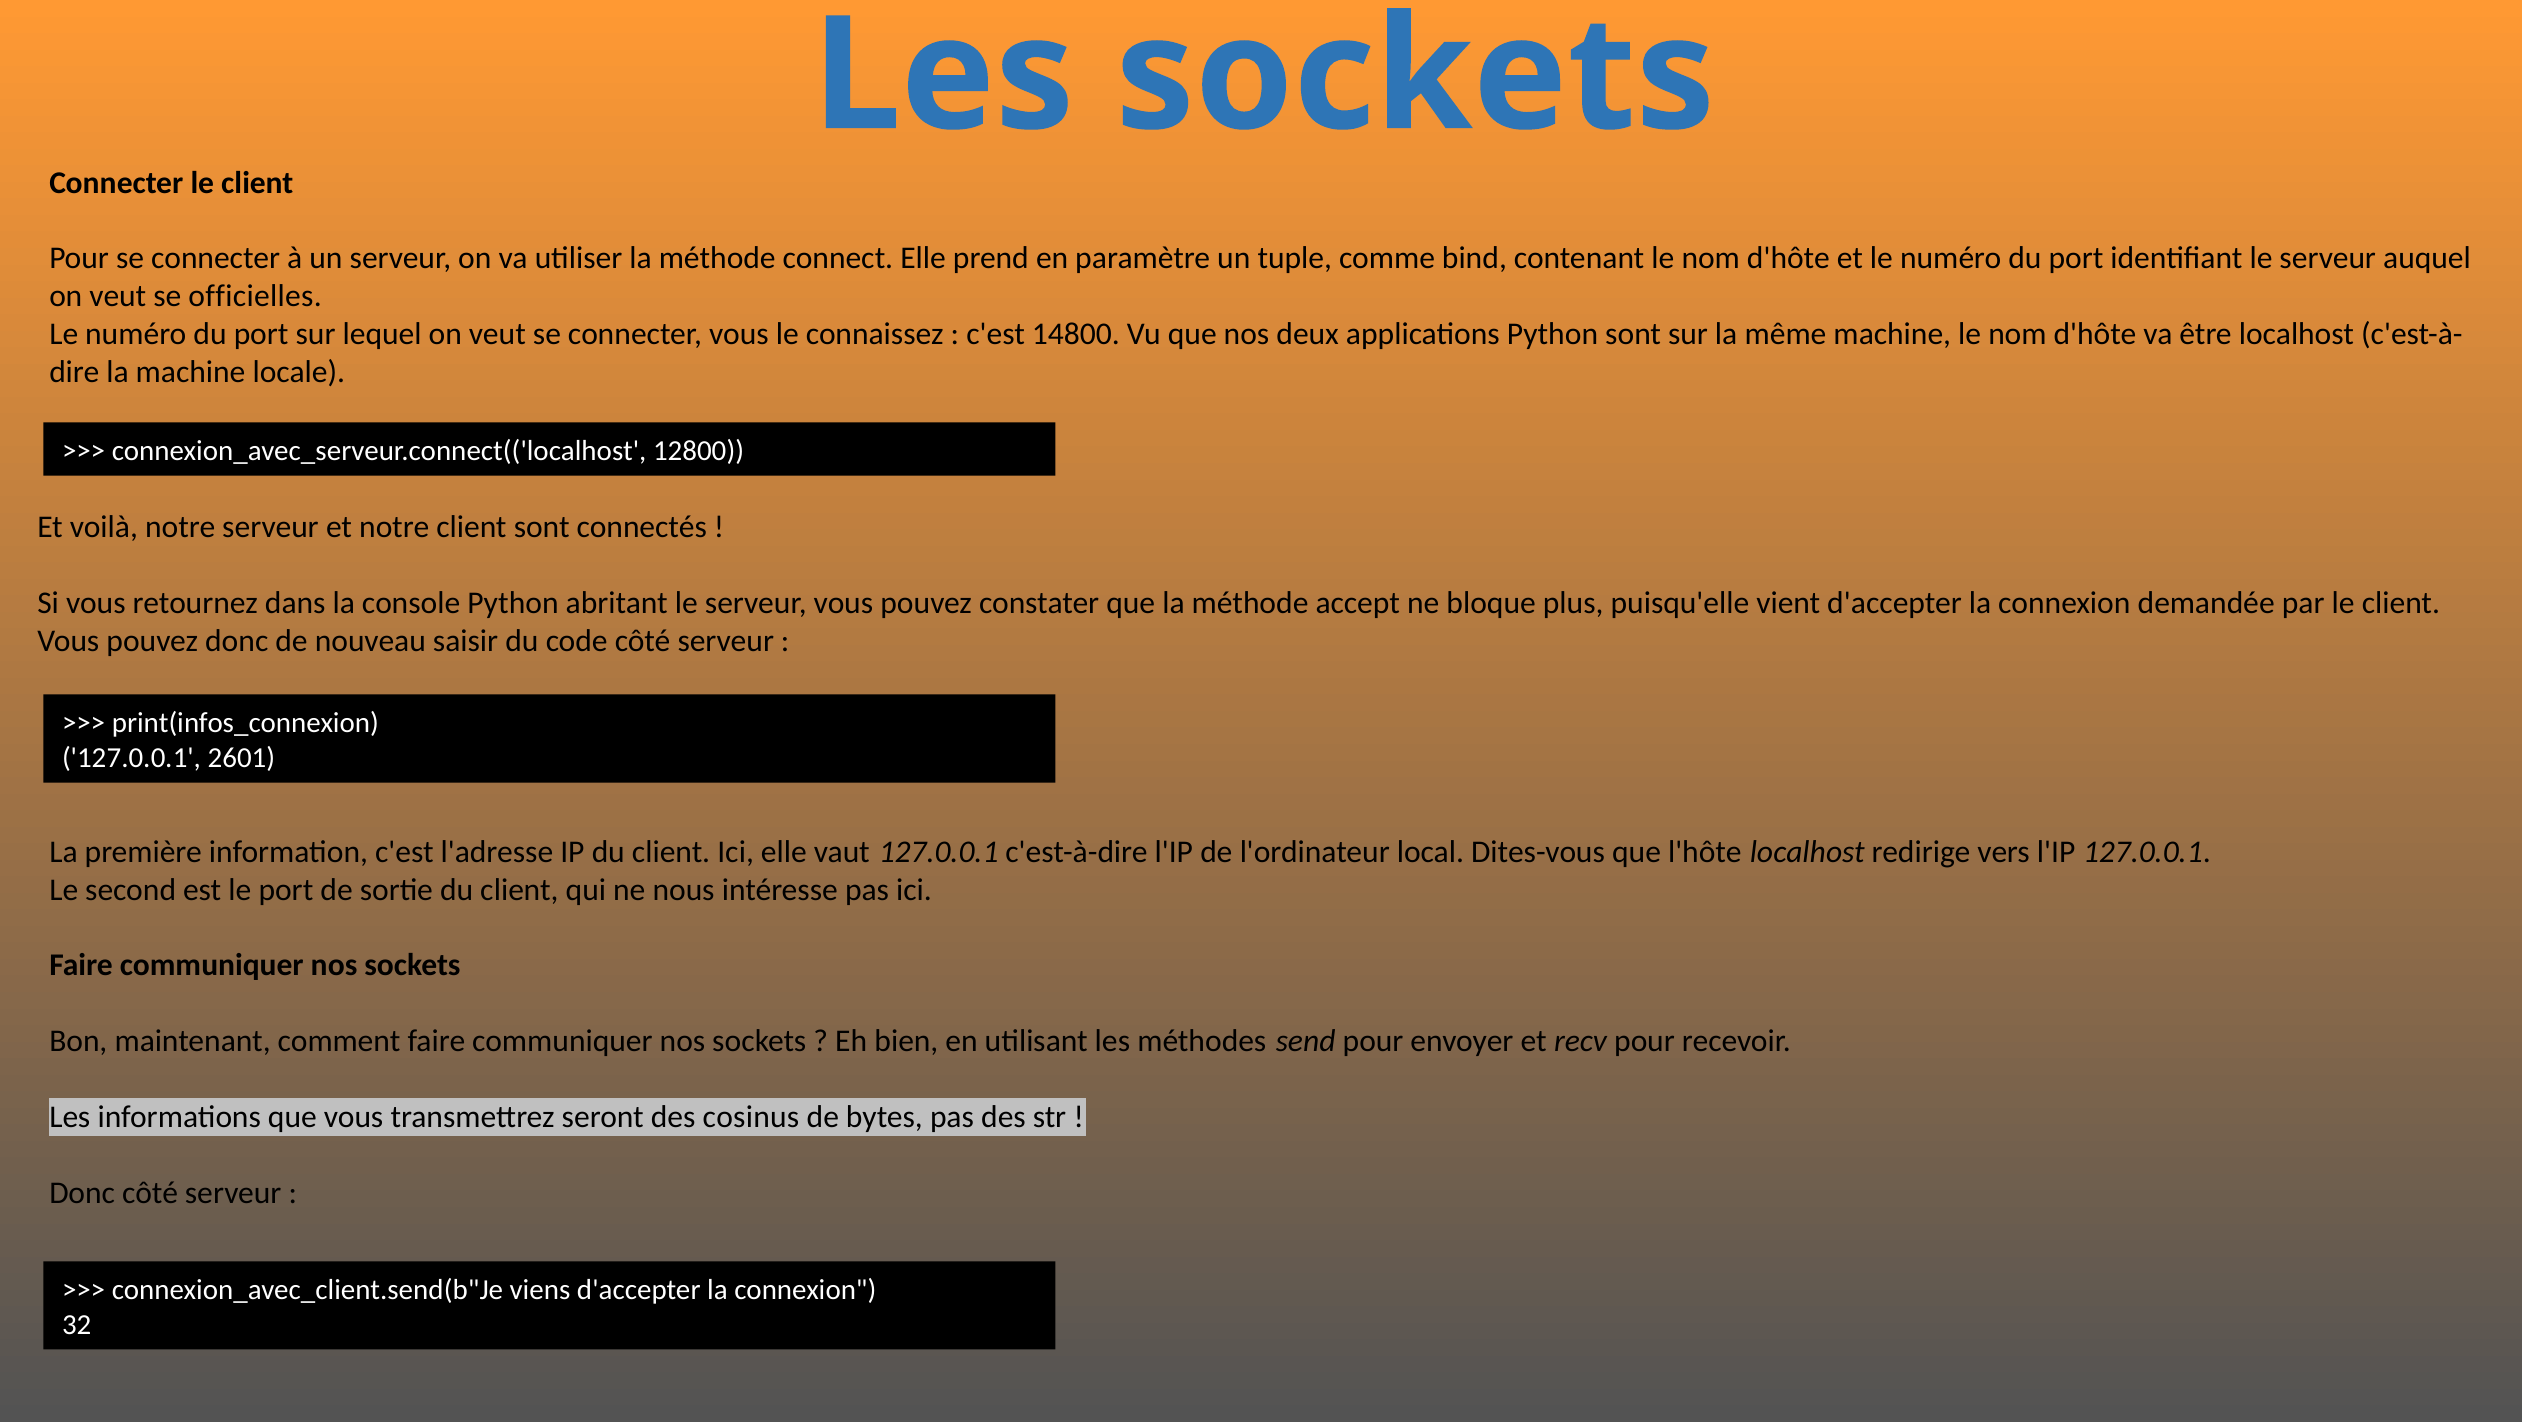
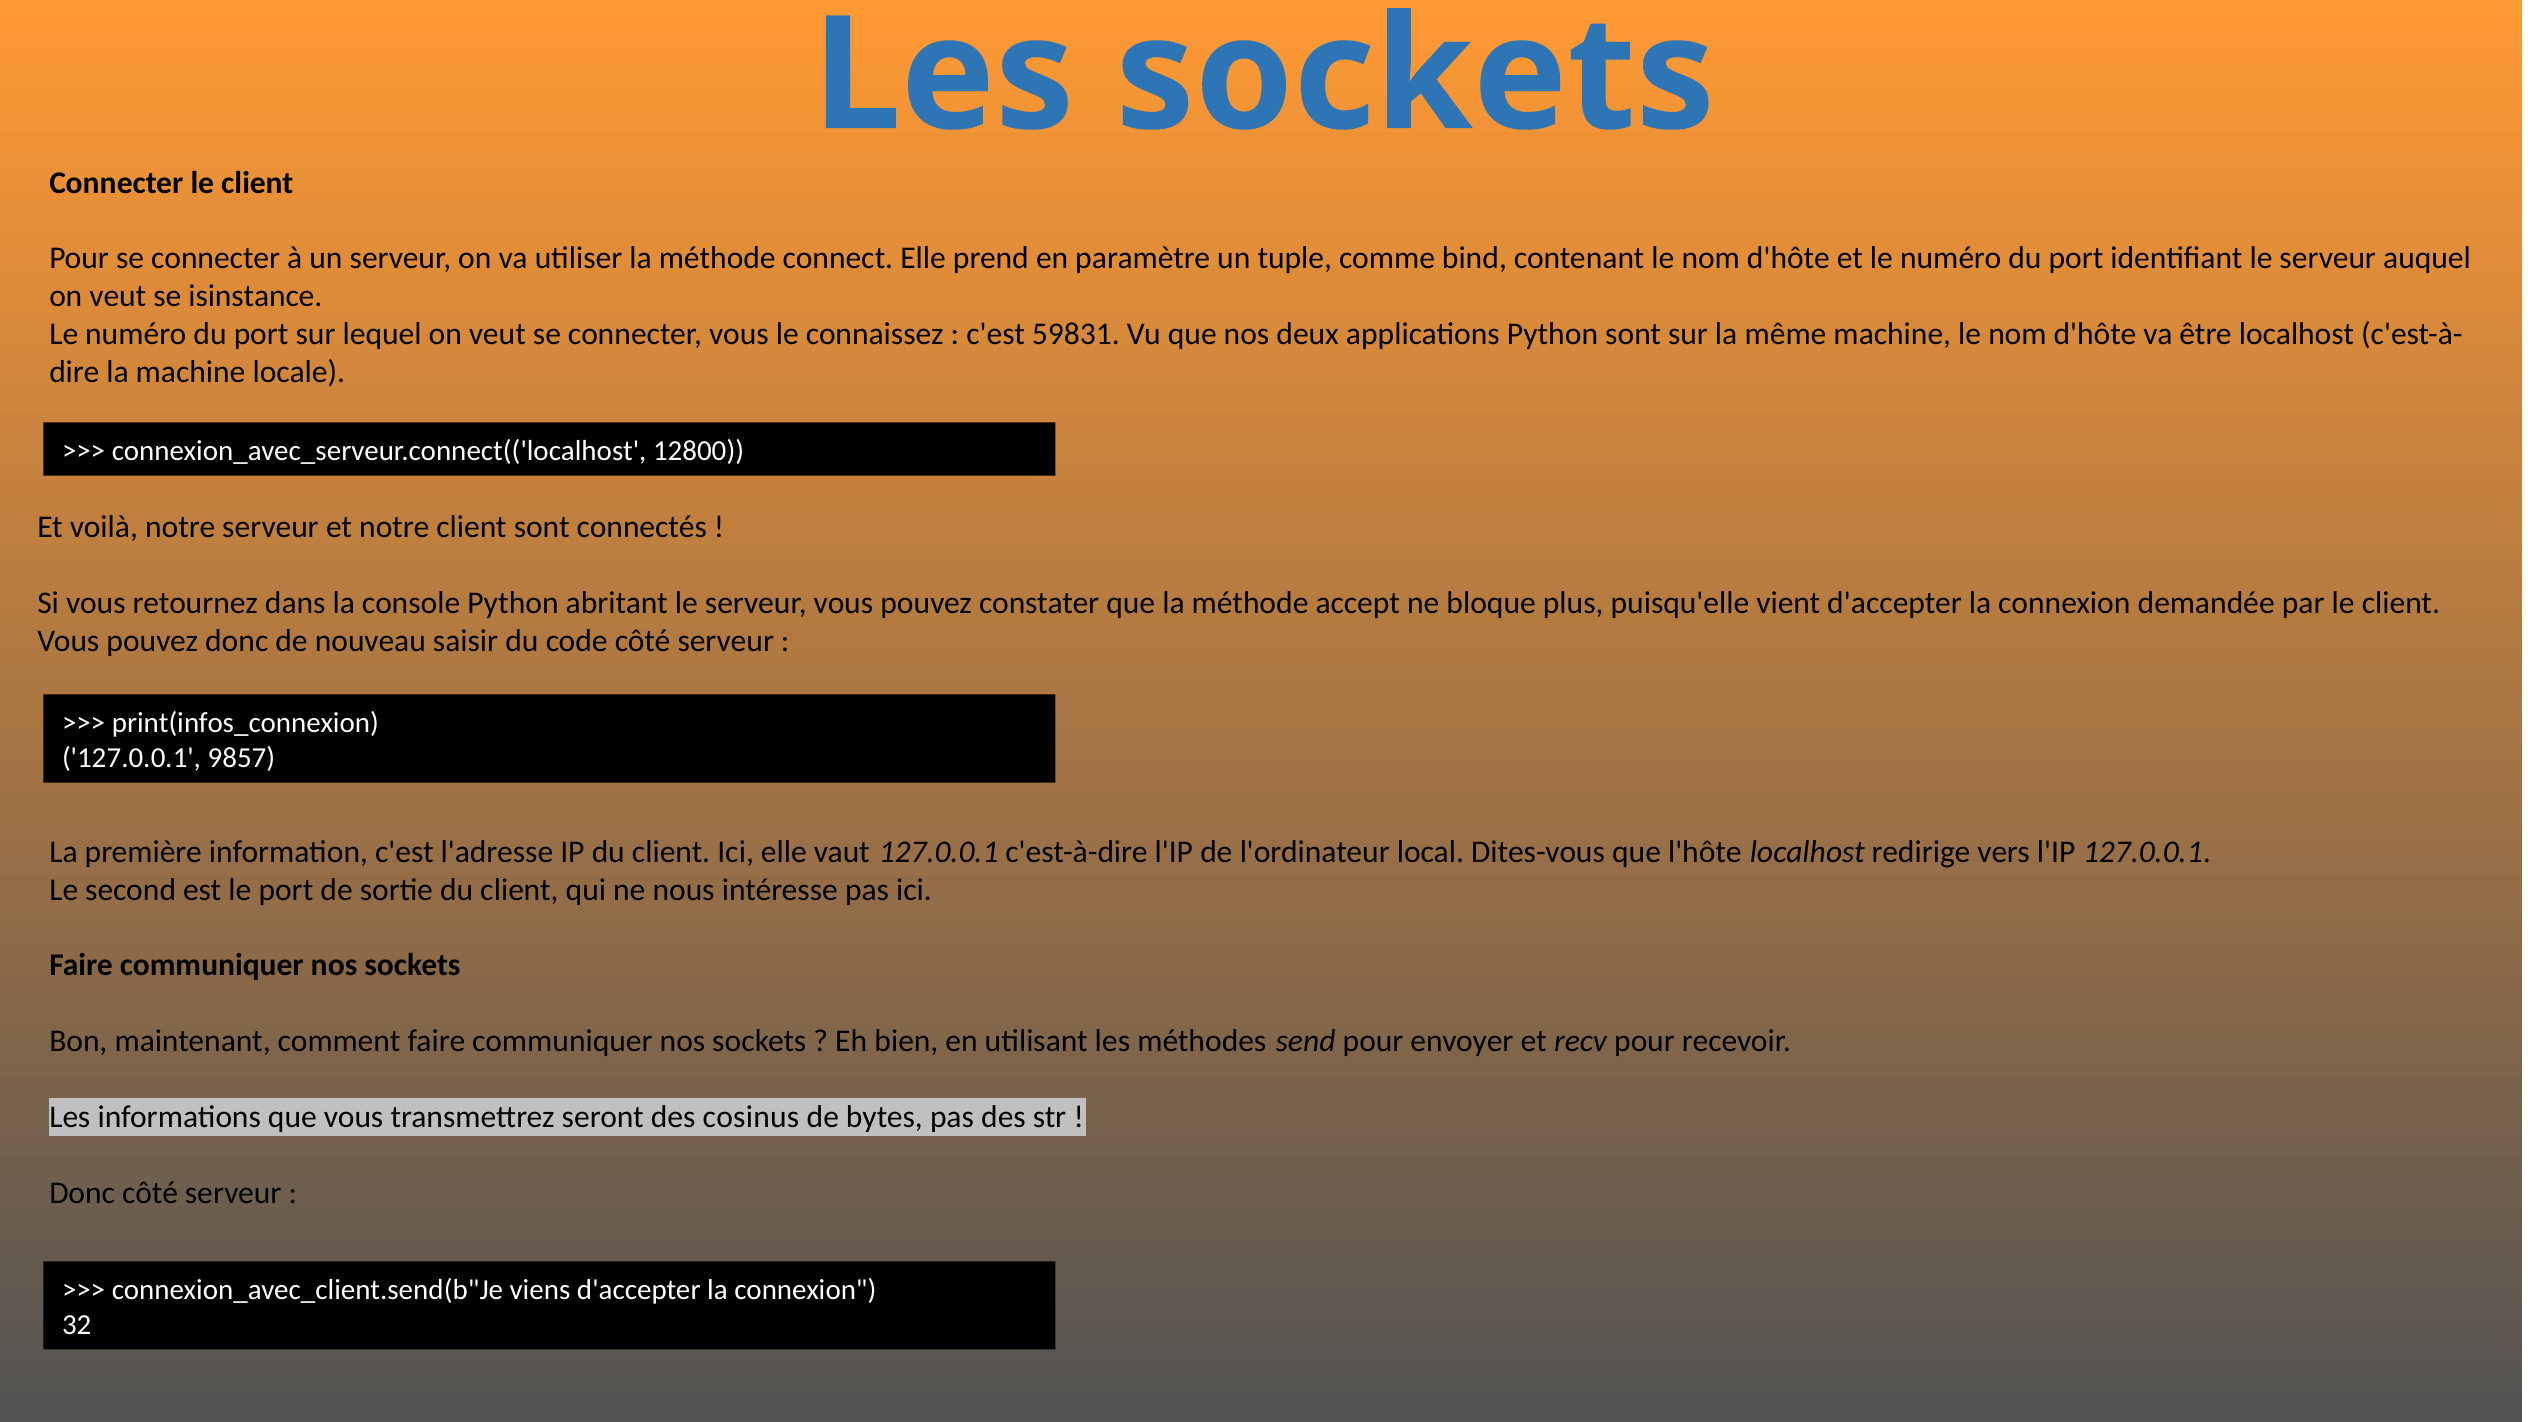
officielles: officielles -> isinstance
14800: 14800 -> 59831
2601: 2601 -> 9857
